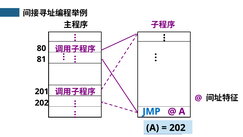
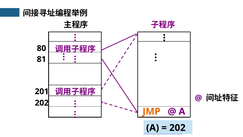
JMP colour: blue -> orange
